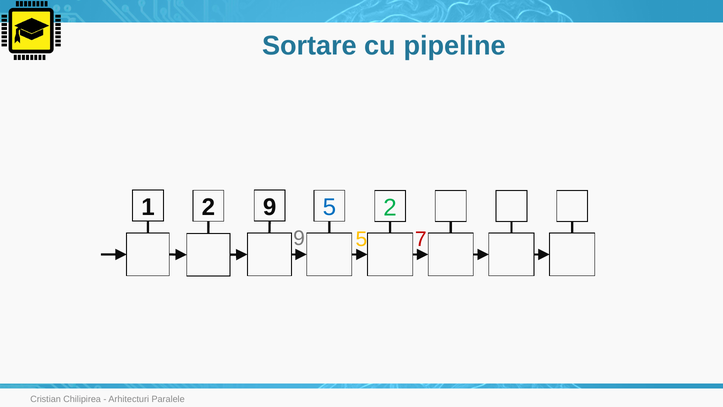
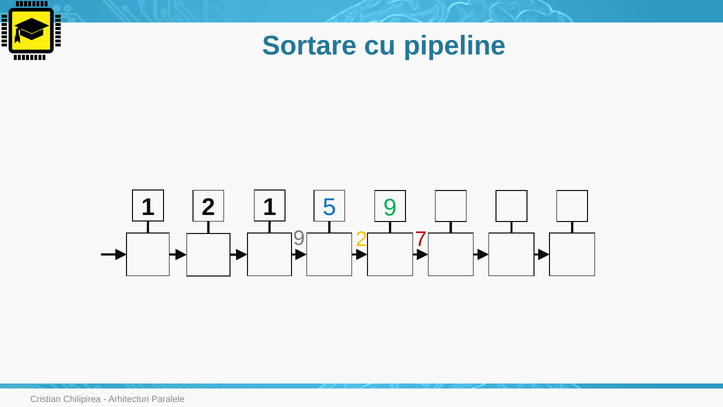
1 2 9: 9 -> 1
5 2: 2 -> 9
5 at (361, 239): 5 -> 2
